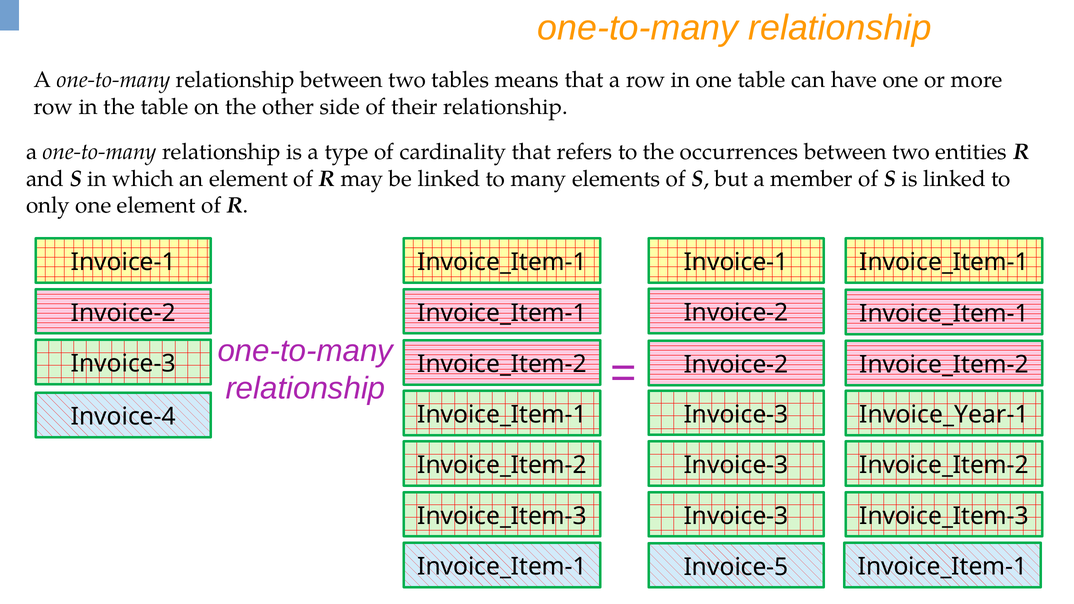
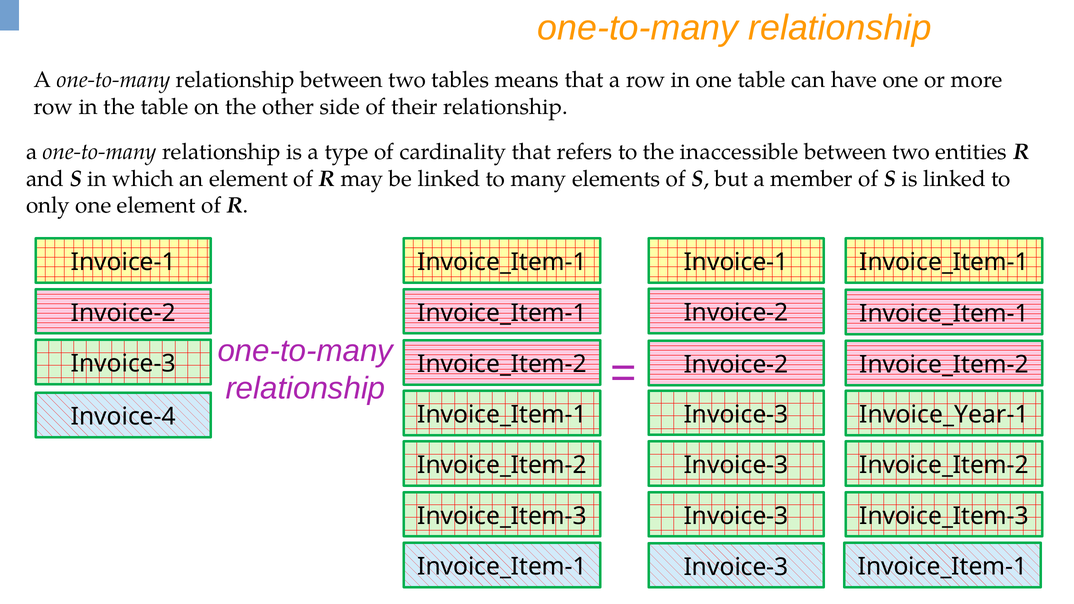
occurrences: occurrences -> inaccessible
Invoice-5 at (736, 567): Invoice-5 -> Invoice-3
